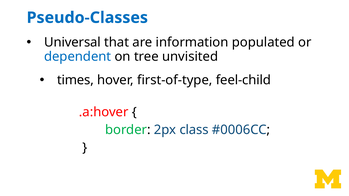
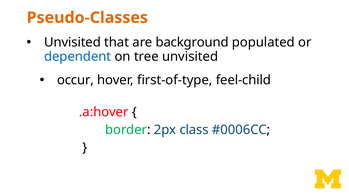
Pseudo-Classes colour: blue -> orange
Universal at (72, 42): Universal -> Unvisited
information: information -> background
times: times -> occur
